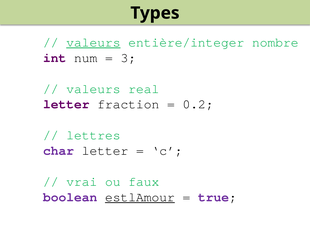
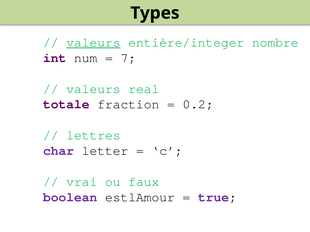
3: 3 -> 7
letter at (66, 104): letter -> totale
estlAmour underline: present -> none
